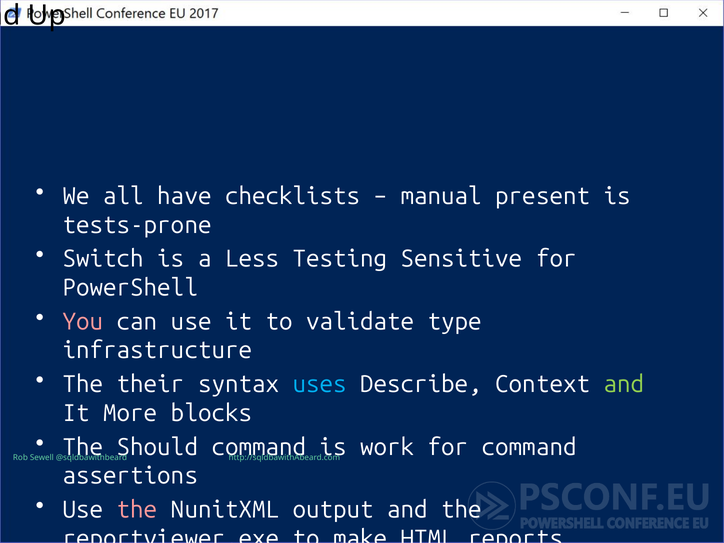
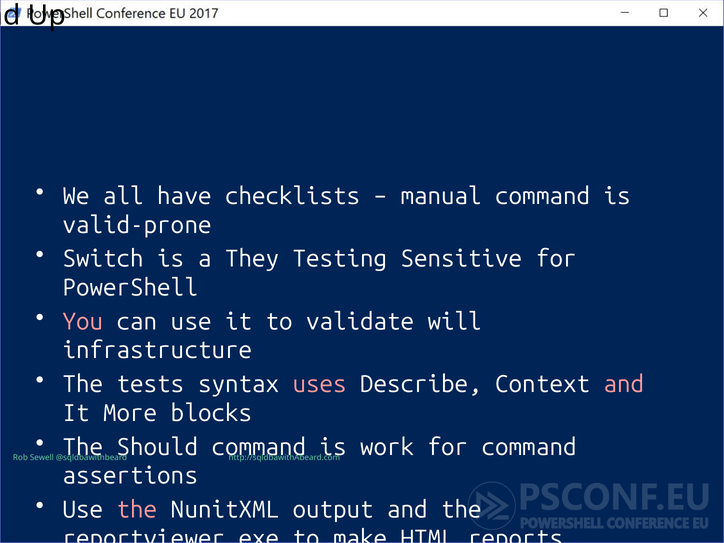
manual present: present -> command
tests-prone: tests-prone -> valid-prone
Less: Less -> They
type: type -> will
their: their -> tests
uses colour: light blue -> pink
and at (624, 384) colour: light green -> pink
